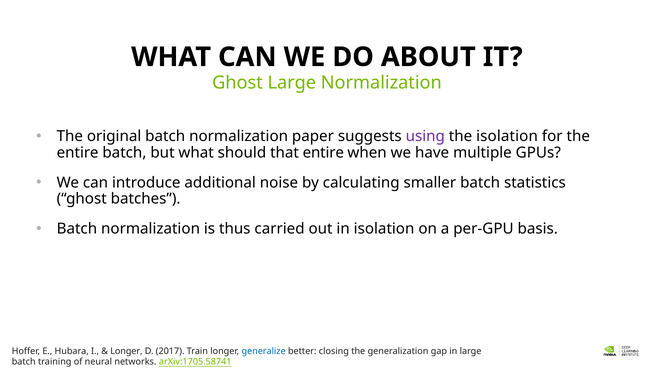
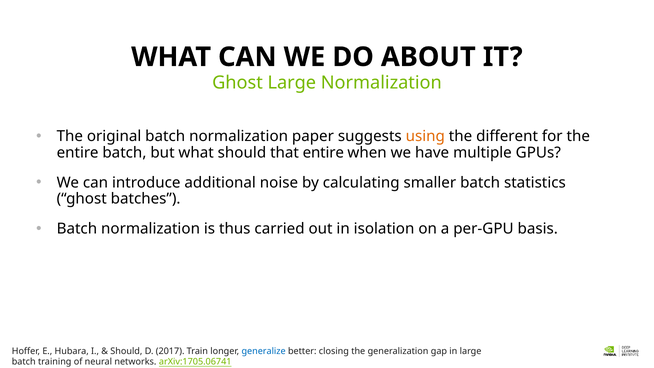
using colour: purple -> orange
the isolation: isolation -> different
Longer at (126, 351): Longer -> Should
arXiv:1705.58741: arXiv:1705.58741 -> arXiv:1705.06741
